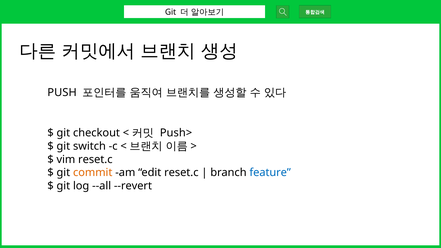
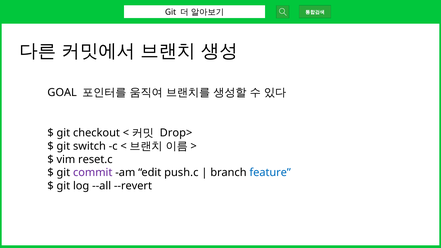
PUSH: PUSH -> GOAL
Push>: Push> -> Drop>
commit colour: orange -> purple
edit reset.c: reset.c -> push.c
